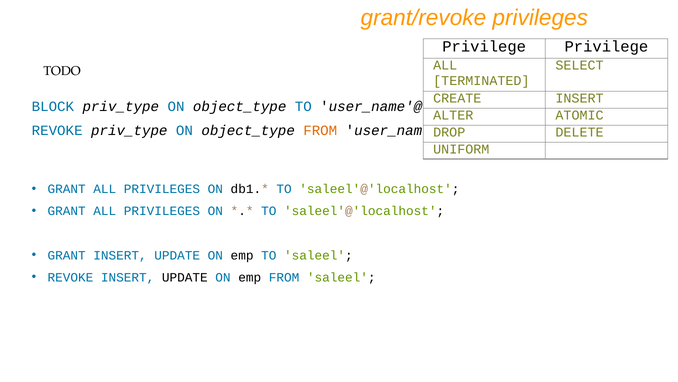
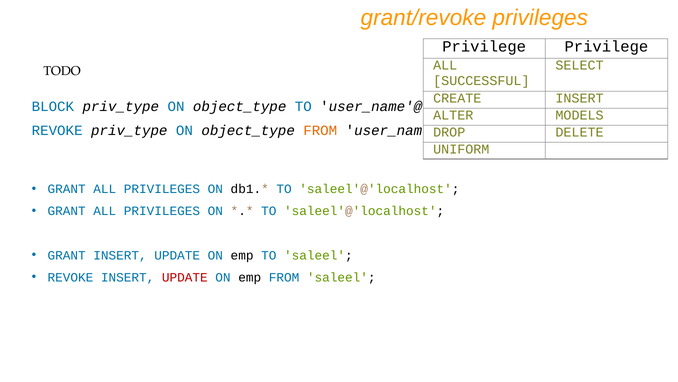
TERMINATED: TERMINATED -> SUCCESSFUL
ATOMIC: ATOMIC -> MODELS
UPDATE at (185, 277) colour: black -> red
